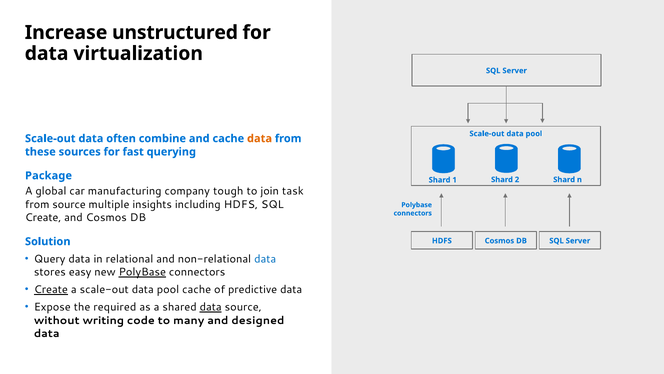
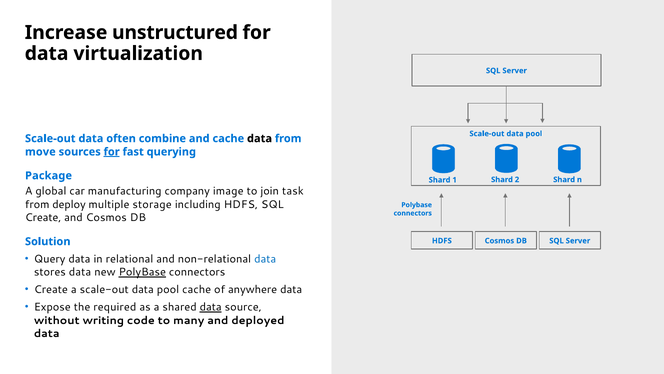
data at (260, 138) colour: orange -> black
these: these -> move
for at (112, 152) underline: none -> present
tough: tough -> image
from source: source -> deploy
insights: insights -> storage
stores easy: easy -> data
Create at (51, 289) underline: present -> none
predictive: predictive -> anywhere
designed: designed -> deployed
